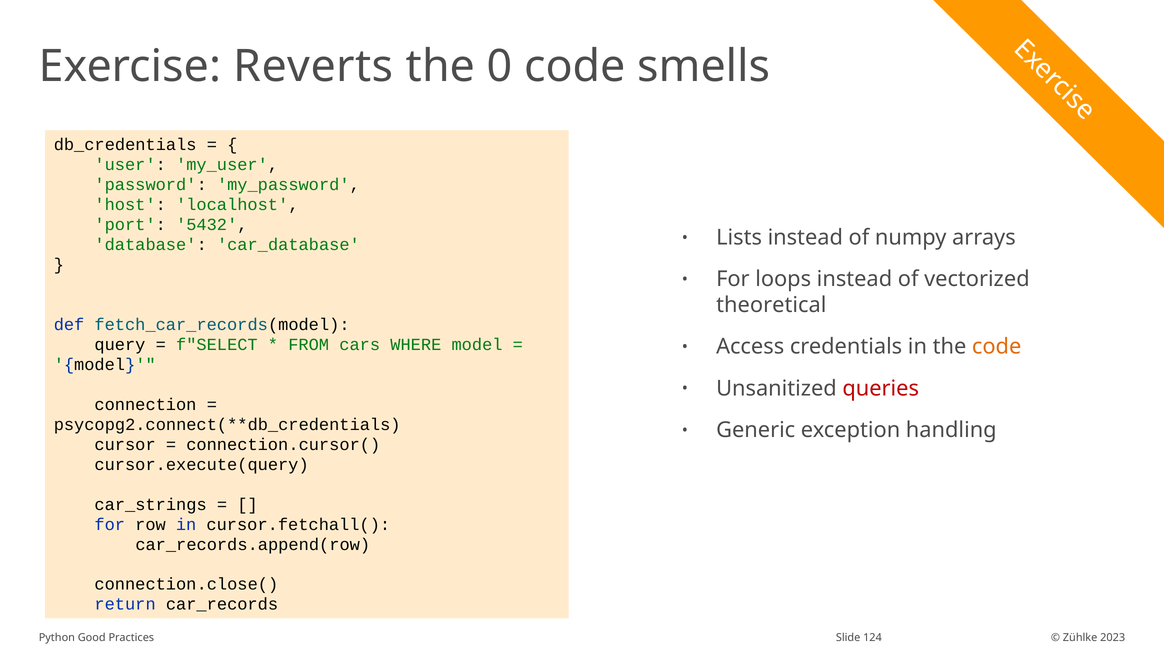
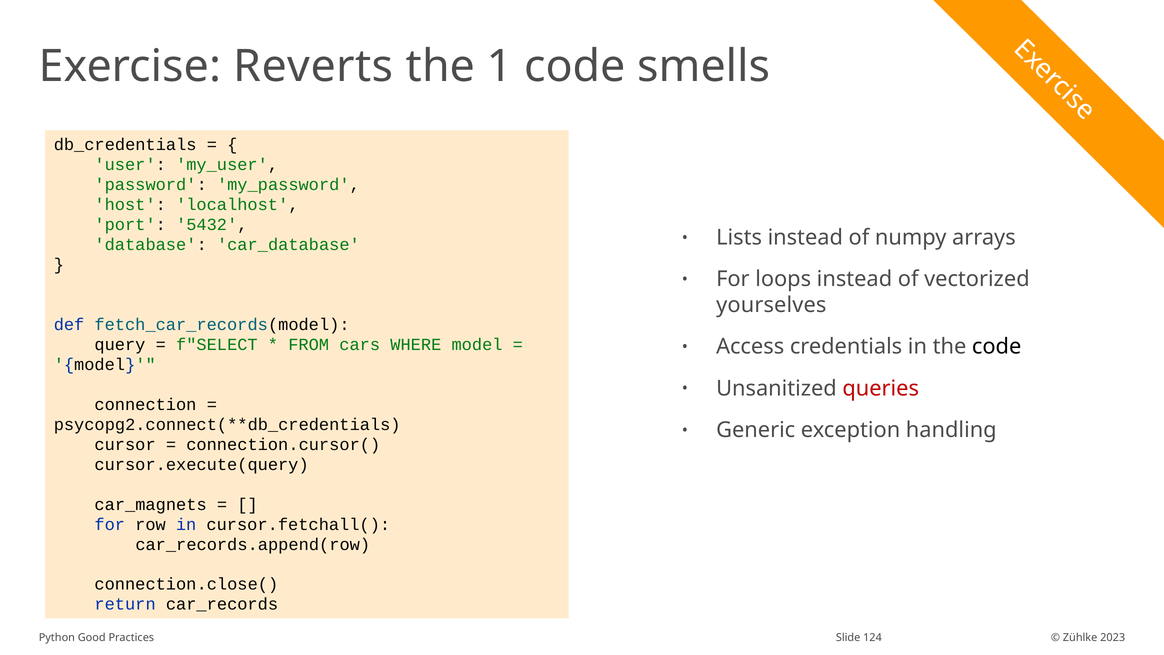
0: 0 -> 1
theoretical: theoretical -> yourselves
code at (997, 347) colour: orange -> black
car_strings: car_strings -> car_magnets
